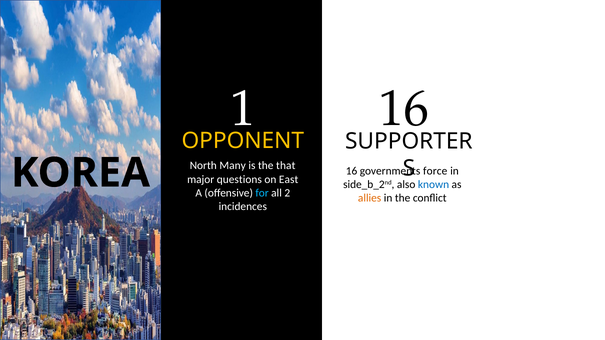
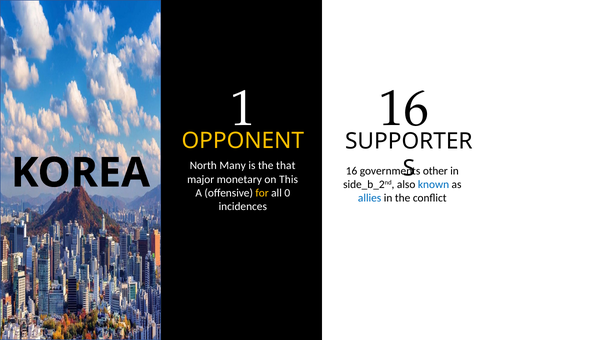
force: force -> other
questions: questions -> monetary
East: East -> This
for colour: light blue -> yellow
2: 2 -> 0
allies colour: orange -> blue
